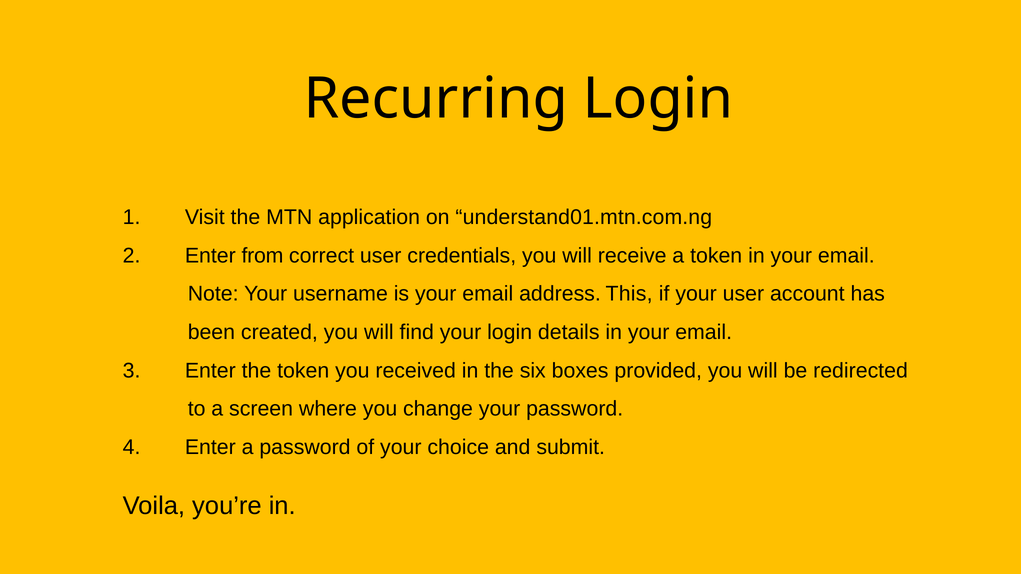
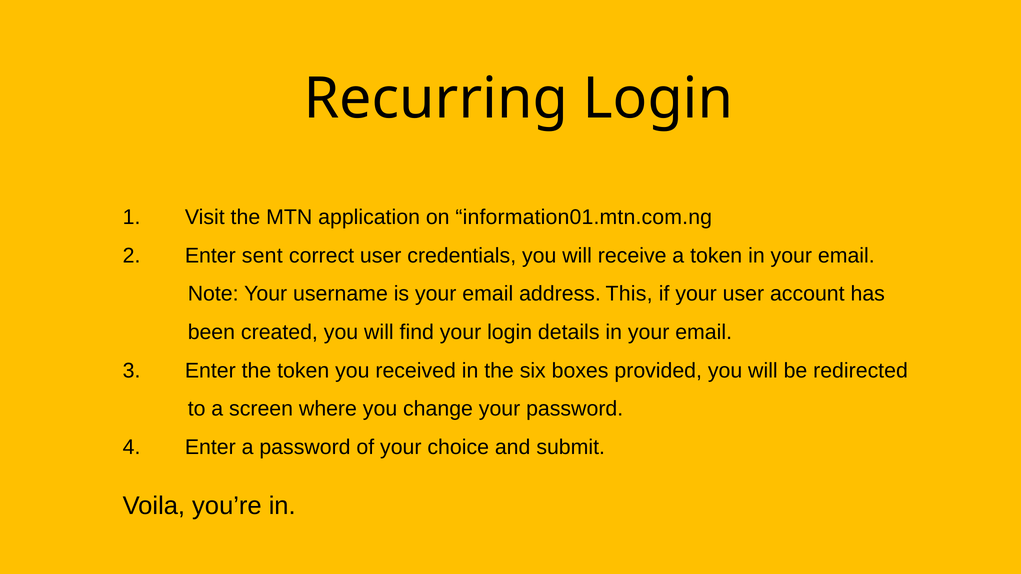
understand01.mtn.com.ng: understand01.mtn.com.ng -> information01.mtn.com.ng
from: from -> sent
